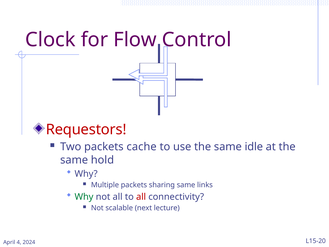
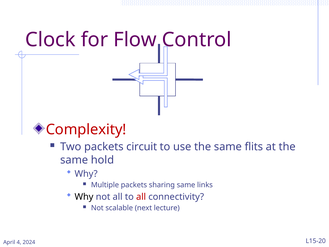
Requestors: Requestors -> Complexity
cache: cache -> circuit
idle: idle -> flits
Why at (84, 197) colour: green -> black
